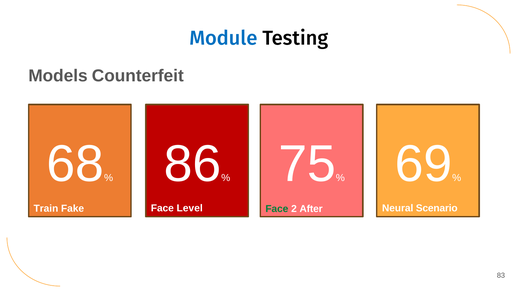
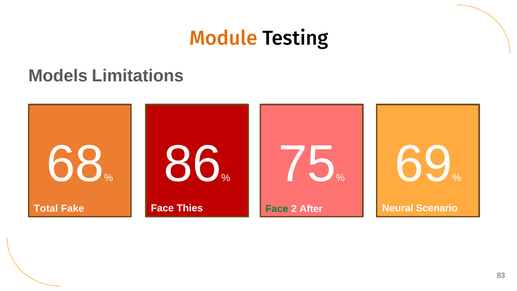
Module colour: blue -> orange
Counterfeit: Counterfeit -> Limitations
Level: Level -> Thies
Train: Train -> Total
